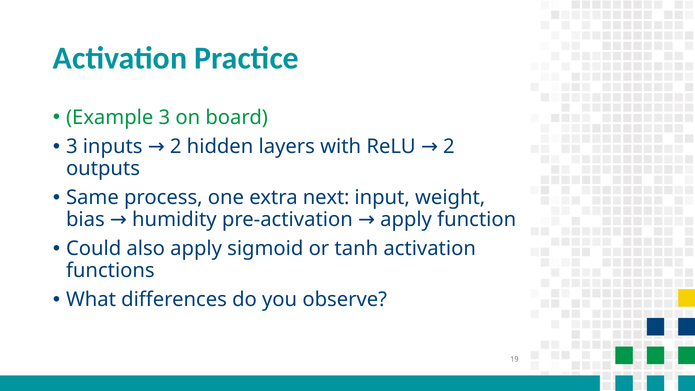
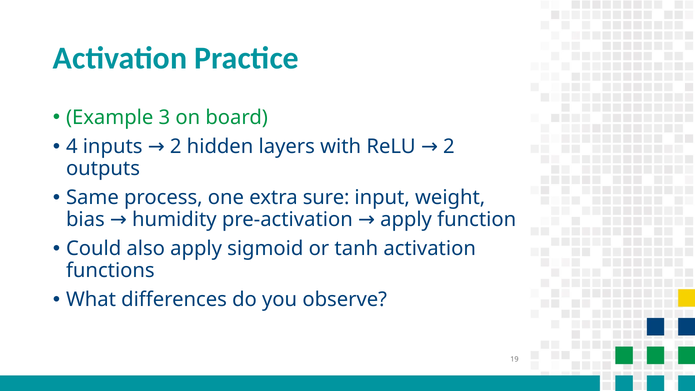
3 at (72, 147): 3 -> 4
next: next -> sure
